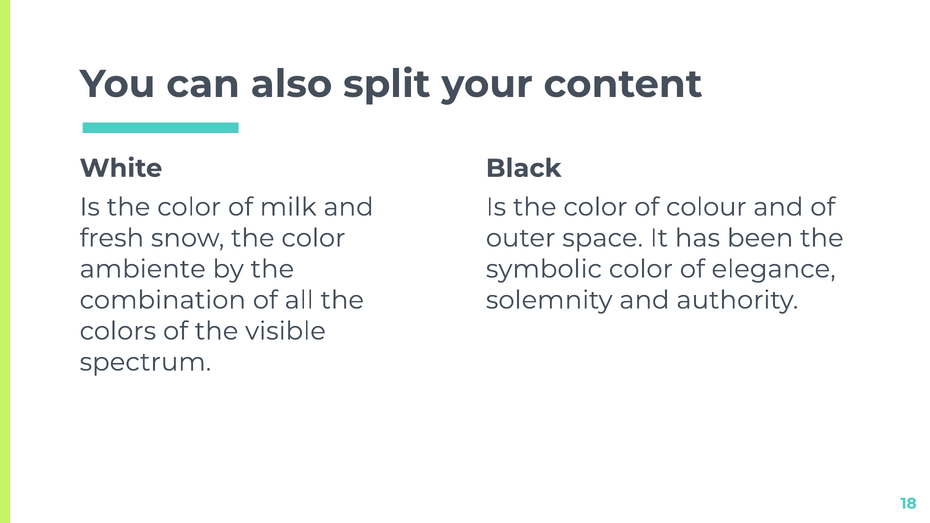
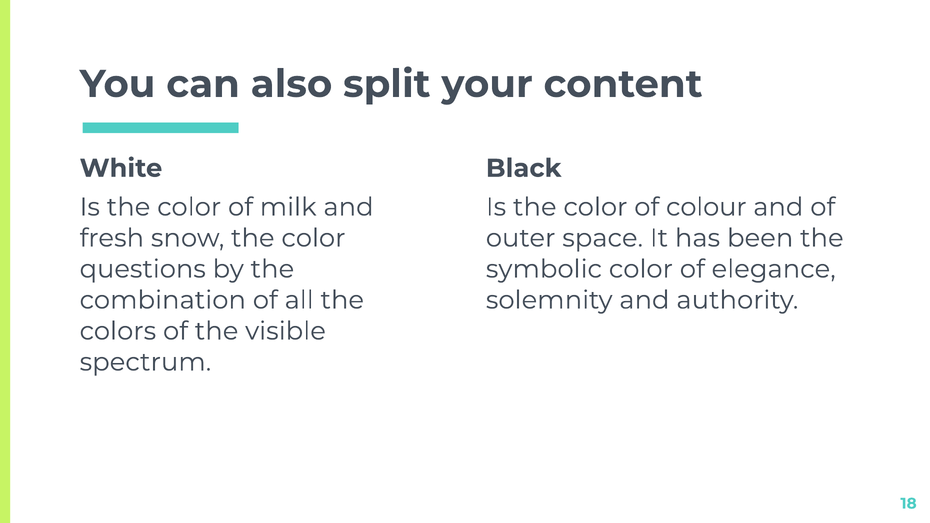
ambiente: ambiente -> questions
